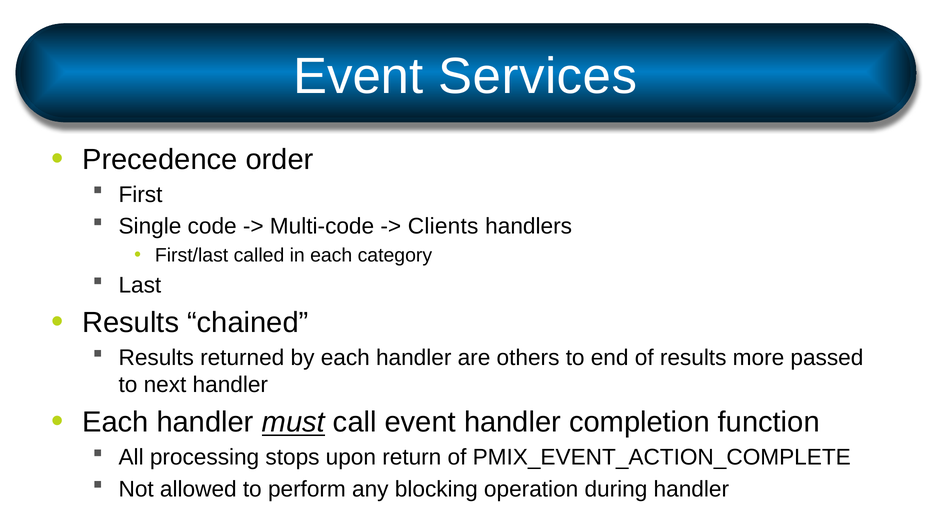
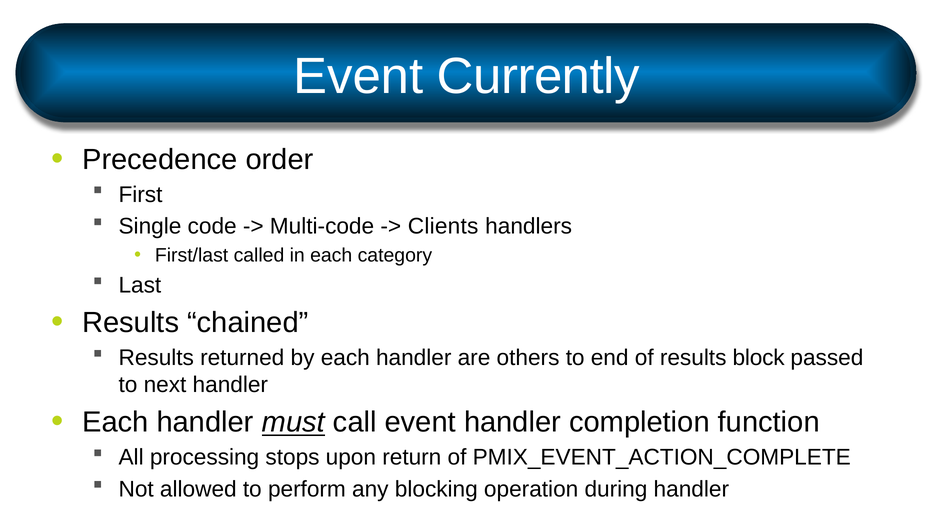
Services: Services -> Currently
more: more -> block
